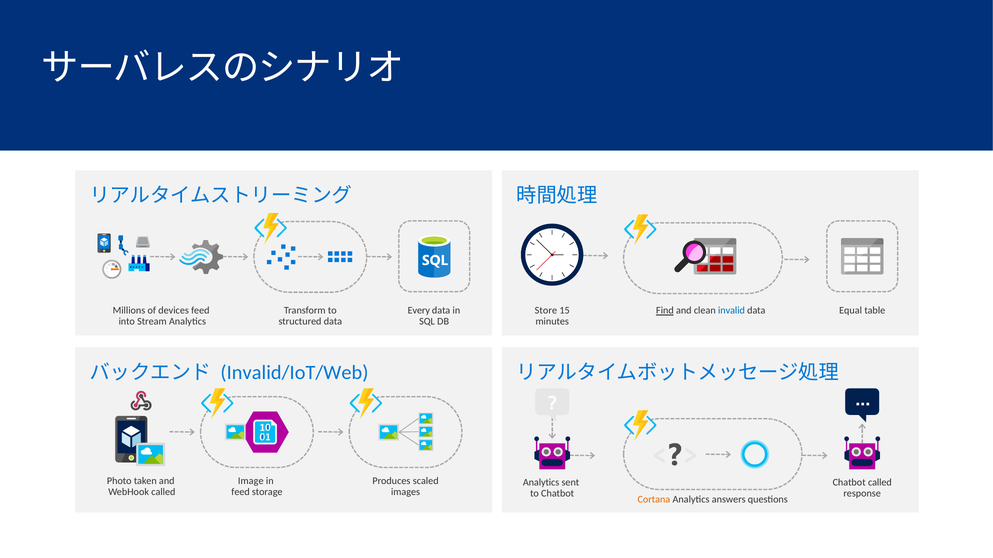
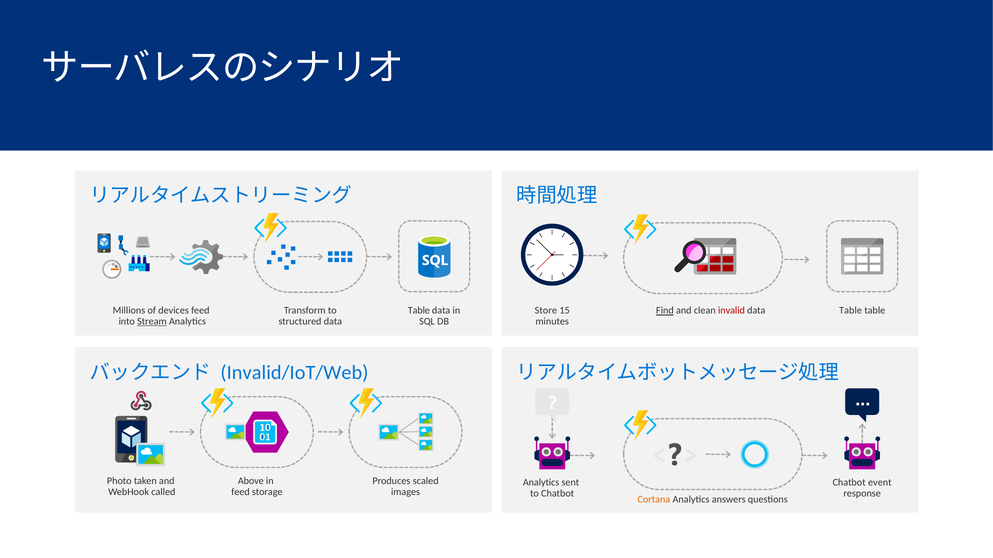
Every at (419, 311): Every -> Table
invalid colour: blue -> red
Equal at (851, 311): Equal -> Table
Stream underline: none -> present
Image: Image -> Above
Chatbot called: called -> event
